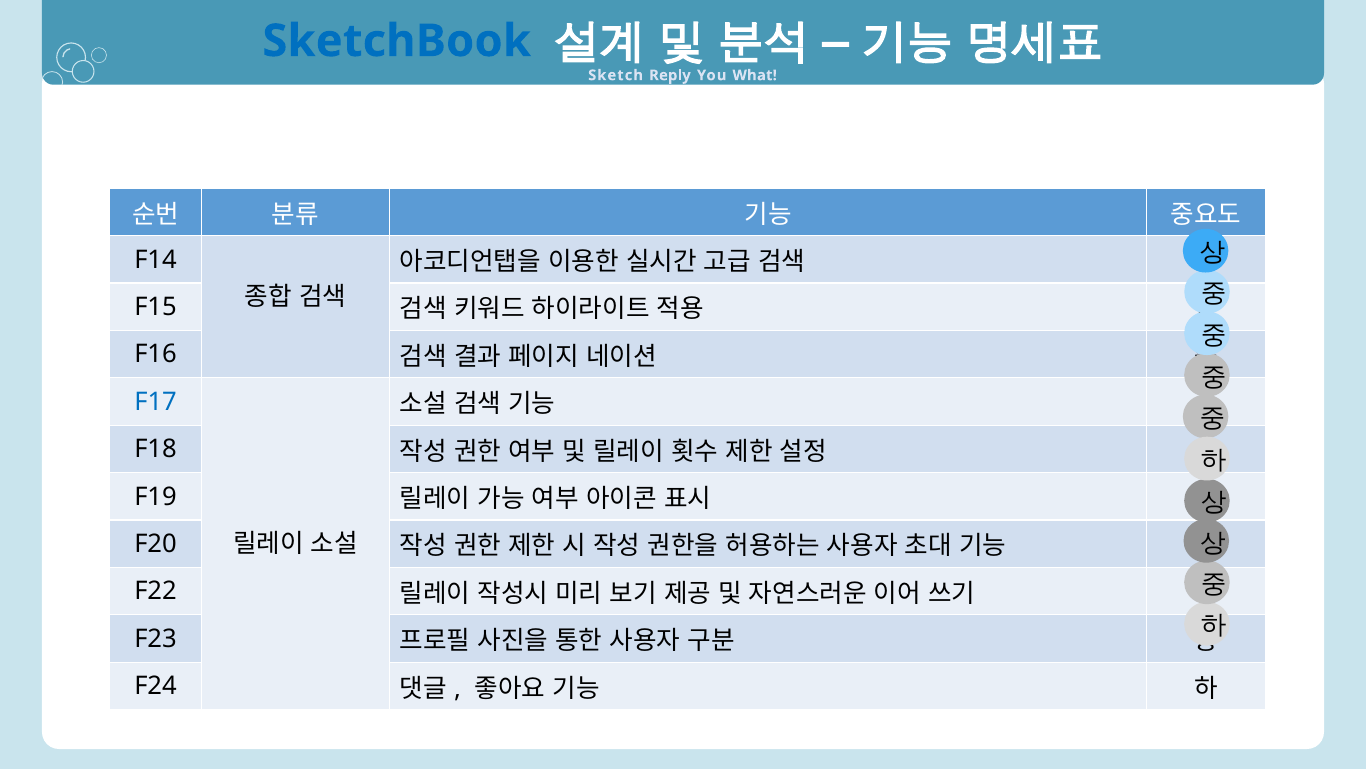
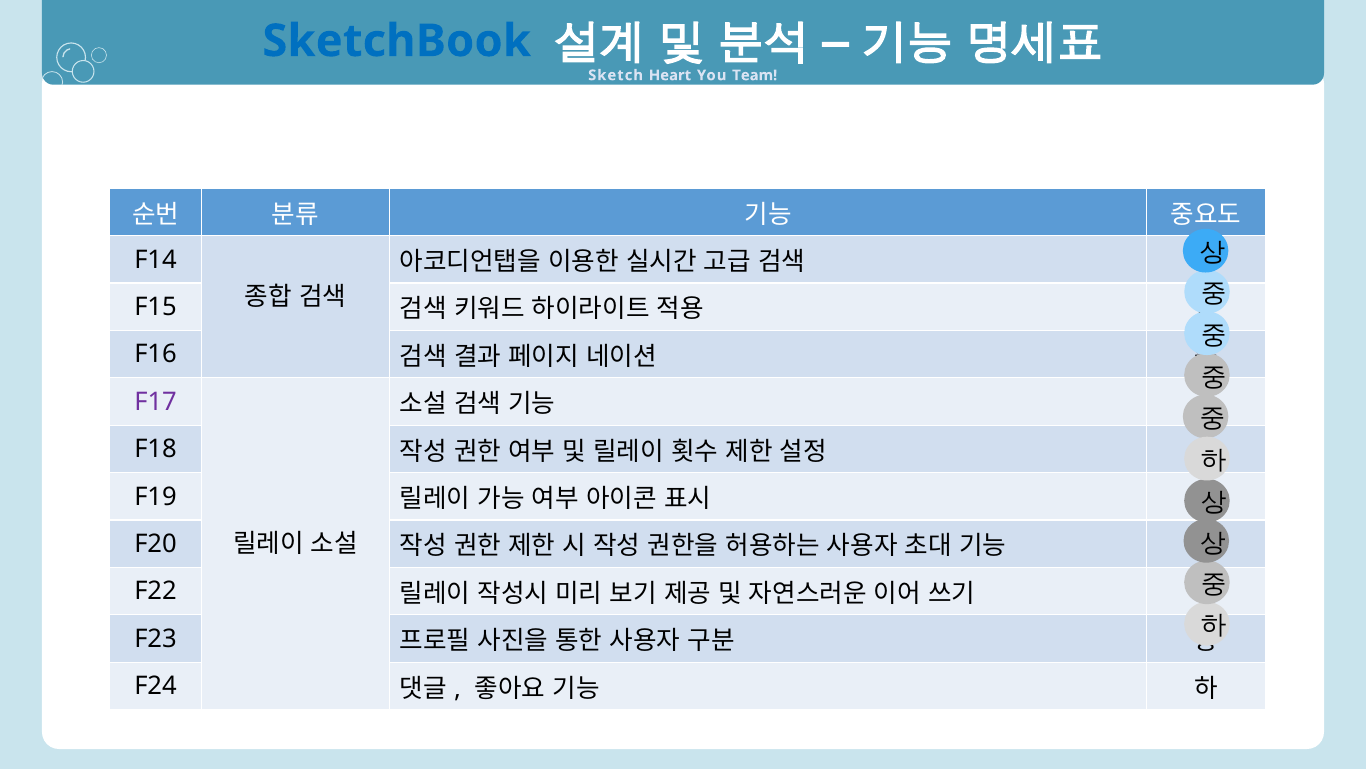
Reply: Reply -> Heart
What: What -> Team
F17 colour: blue -> purple
